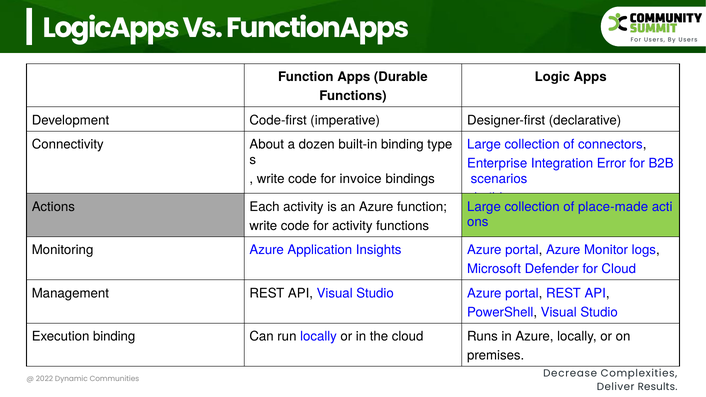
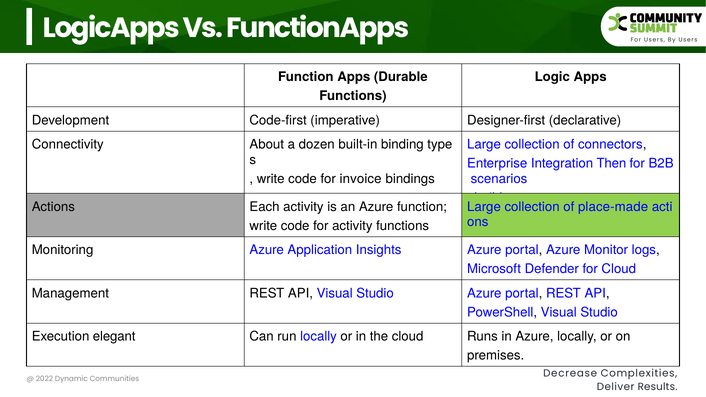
Error: Error -> Then
Execution binding: binding -> elegant
